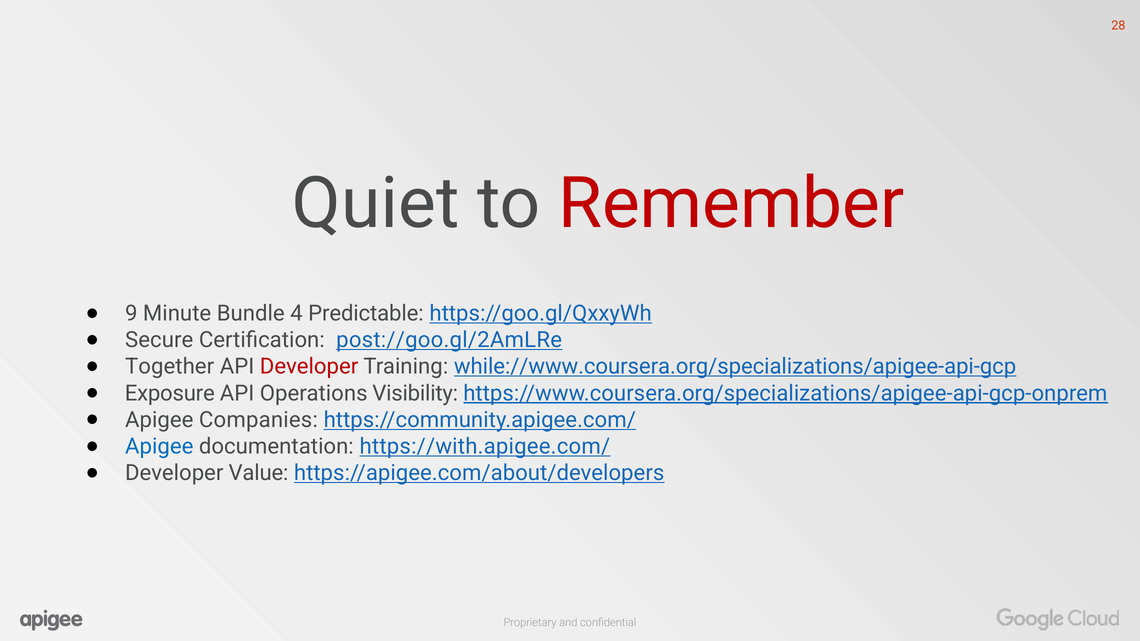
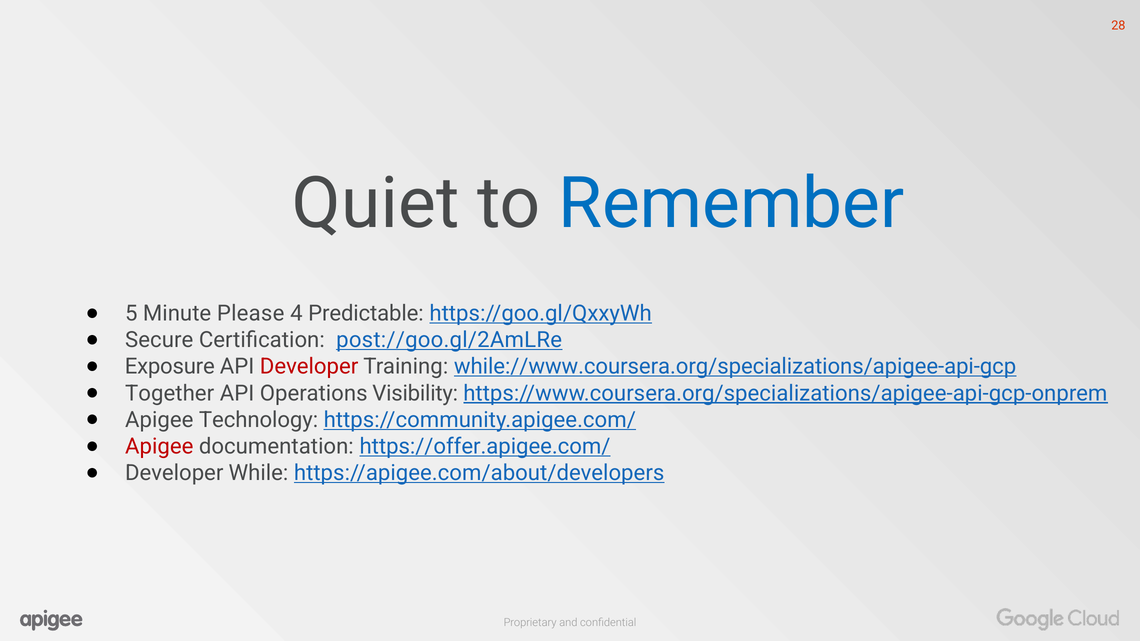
Remember colour: red -> blue
9: 9 -> 5
Bundle: Bundle -> Please
Together: Together -> Exposure
Exposure: Exposure -> Together
Companies: Companies -> Technology
Apigee at (159, 447) colour: blue -> red
https://with.apigee.com/: https://with.apigee.com/ -> https://offer.apigee.com/
Value: Value -> While
